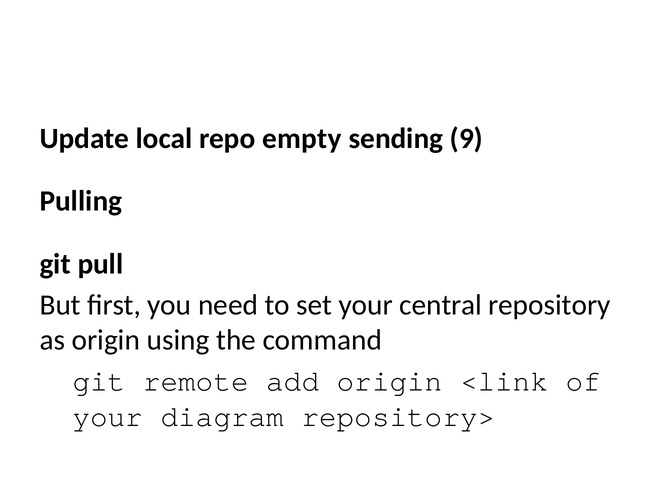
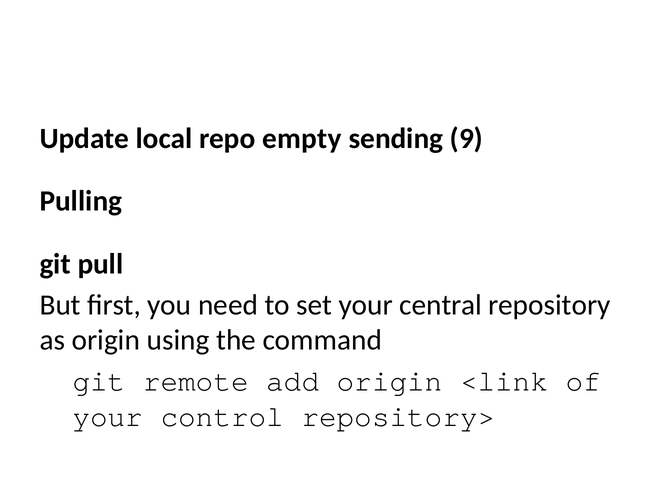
diagram: diagram -> control
